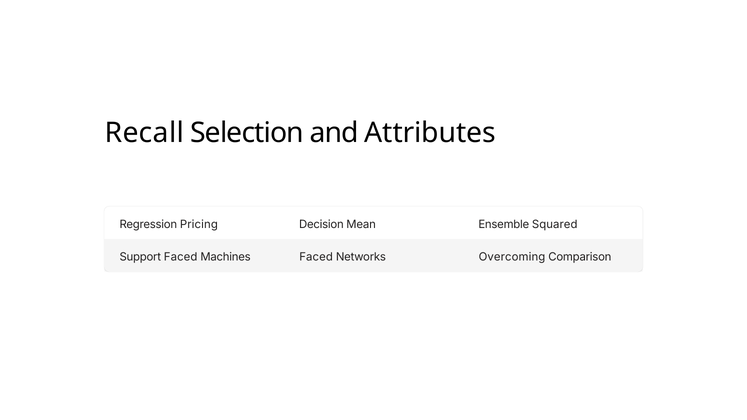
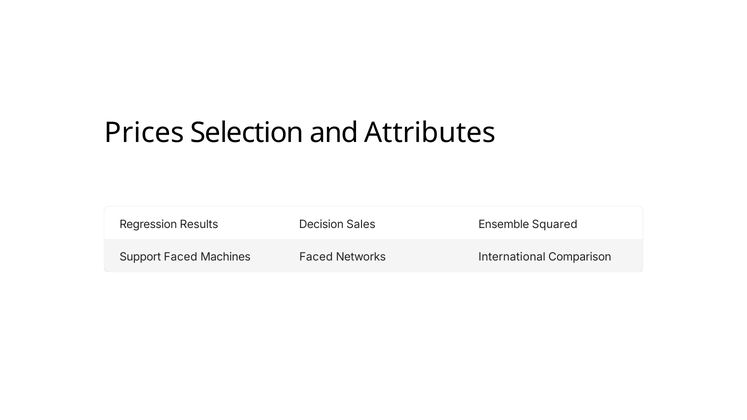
Recall: Recall -> Prices
Pricing: Pricing -> Results
Mean: Mean -> Sales
Overcoming: Overcoming -> International
